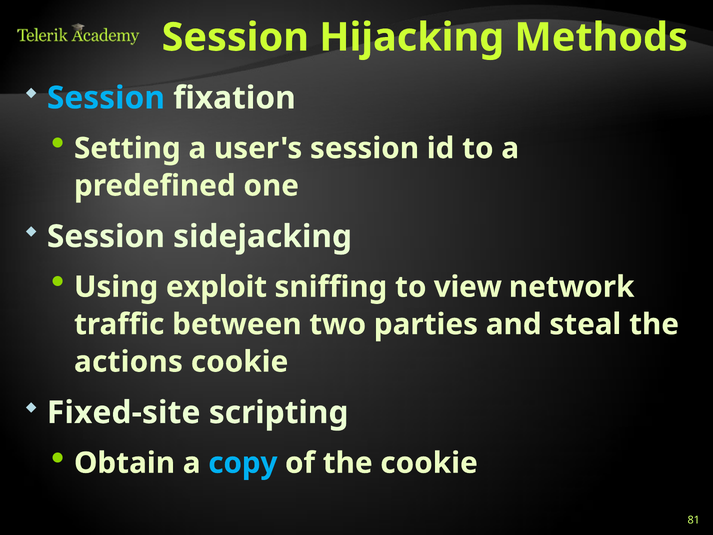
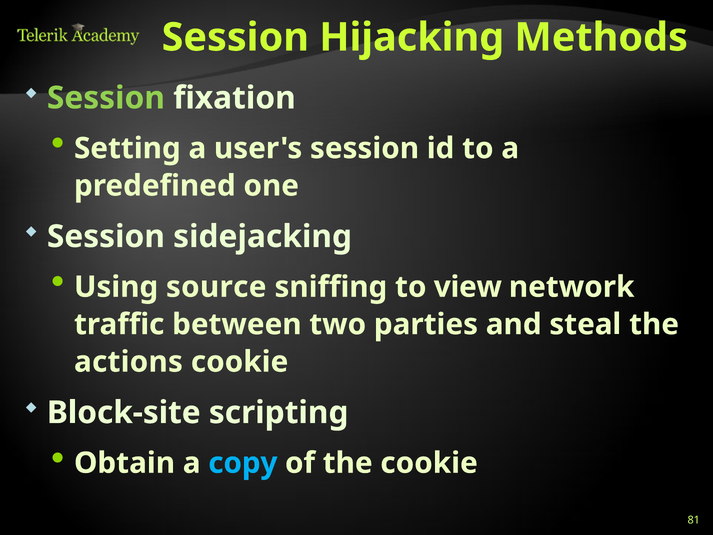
Session at (106, 98) colour: light blue -> light green
exploit: exploit -> source
Fixed-site: Fixed-site -> Block-site
